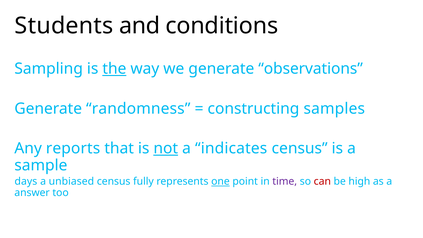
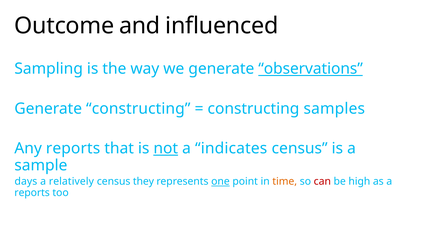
Students: Students -> Outcome
conditions: conditions -> influenced
the underline: present -> none
observations underline: none -> present
Generate randomness: randomness -> constructing
unbiased: unbiased -> relatively
fully: fully -> they
time colour: purple -> orange
answer at (32, 193): answer -> reports
